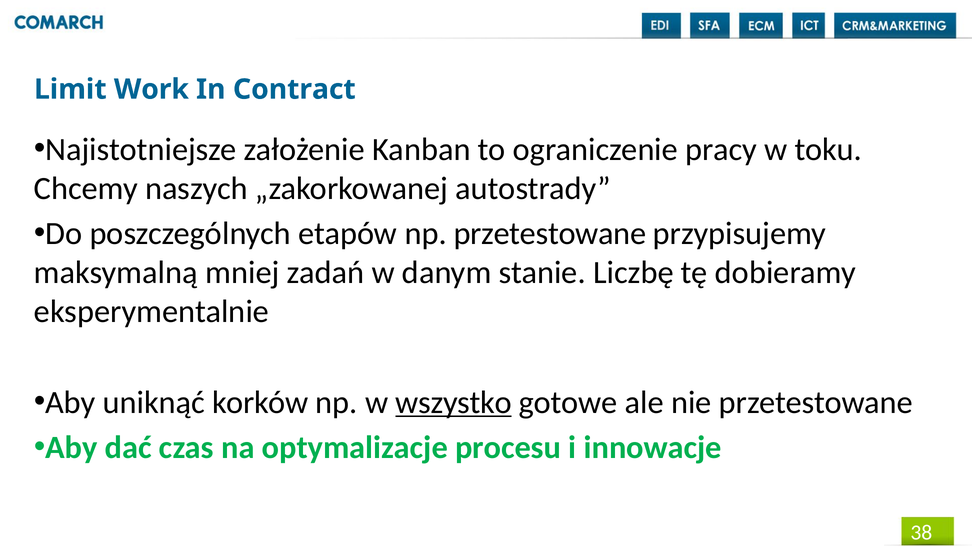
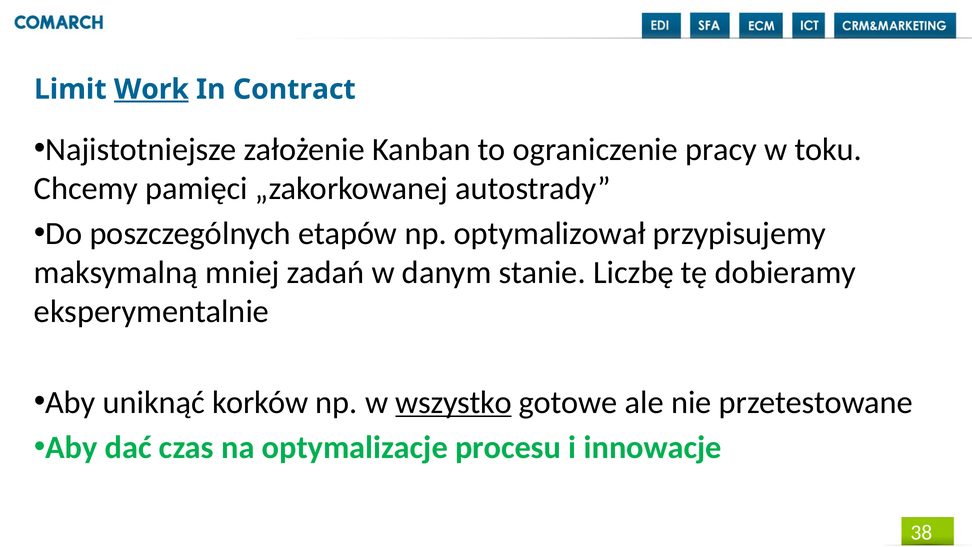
Work underline: none -> present
naszych: naszych -> pamięci
np przetestowane: przetestowane -> optymalizował
